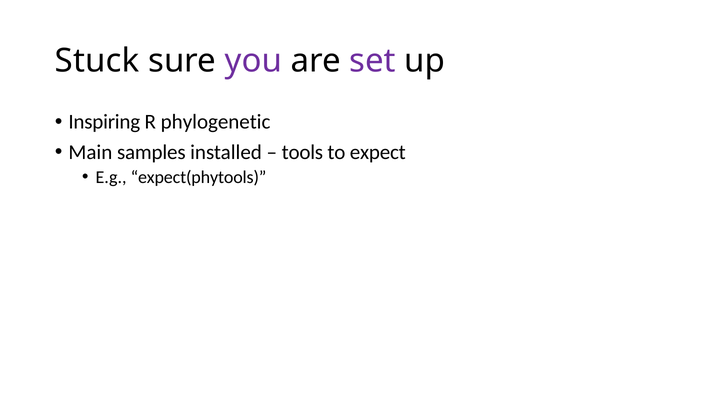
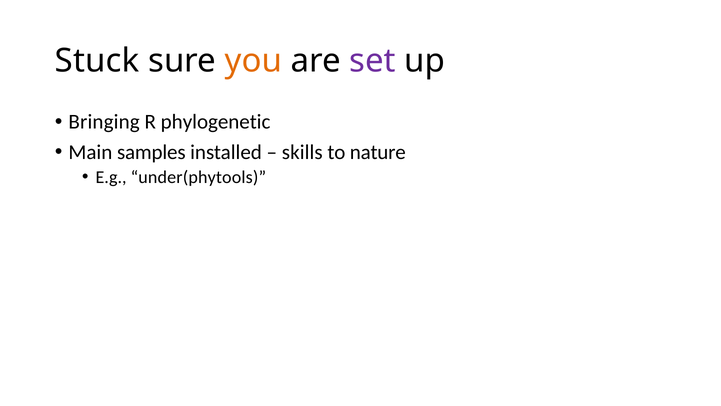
you colour: purple -> orange
Inspiring: Inspiring -> Bringing
tools: tools -> skills
expect: expect -> nature
expect(phytools: expect(phytools -> under(phytools
